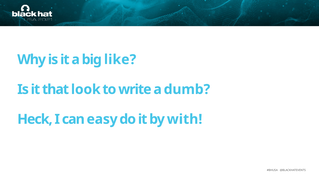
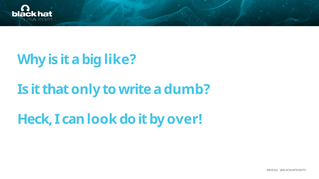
look: look -> only
easy: easy -> look
with: with -> over
